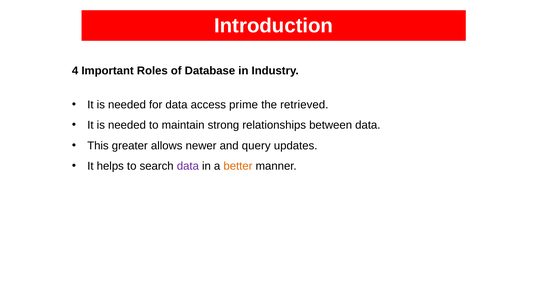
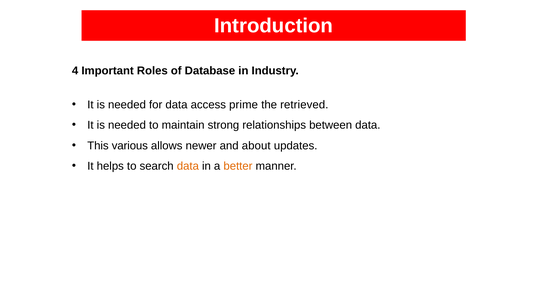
greater: greater -> various
query: query -> about
data at (188, 166) colour: purple -> orange
